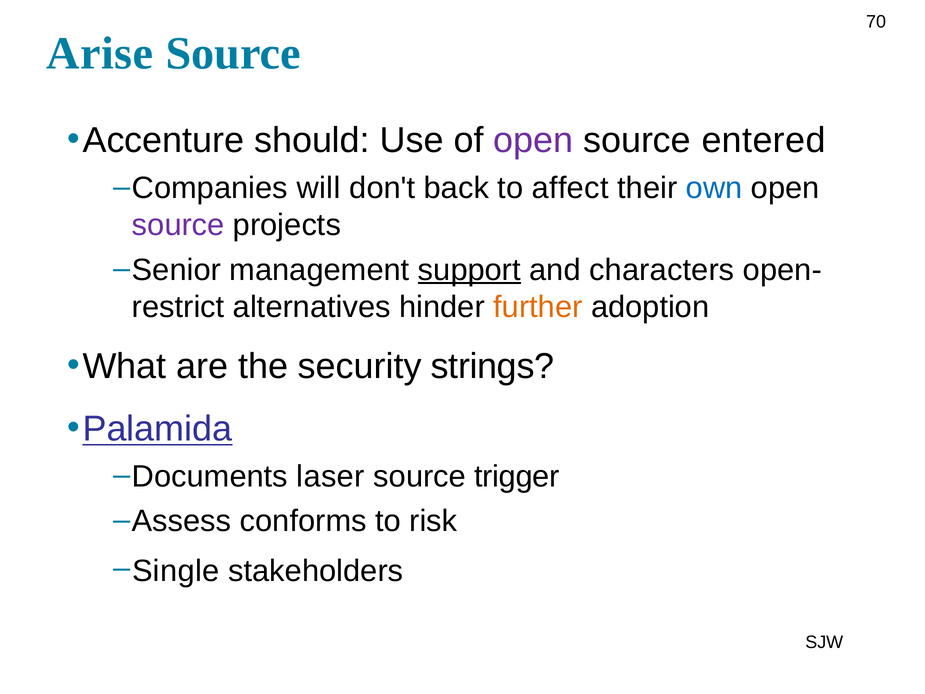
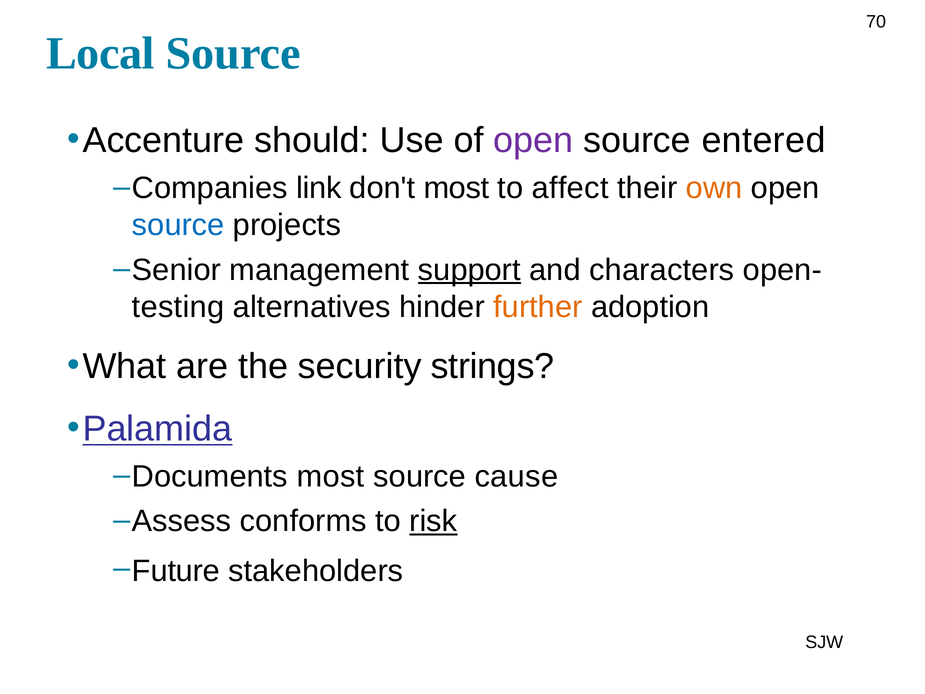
Arise: Arise -> Local
will: will -> link
don't back: back -> most
own colour: blue -> orange
source at (178, 225) colour: purple -> blue
restrict: restrict -> testing
Documents laser: laser -> most
trigger: trigger -> cause
risk underline: none -> present
Single: Single -> Future
